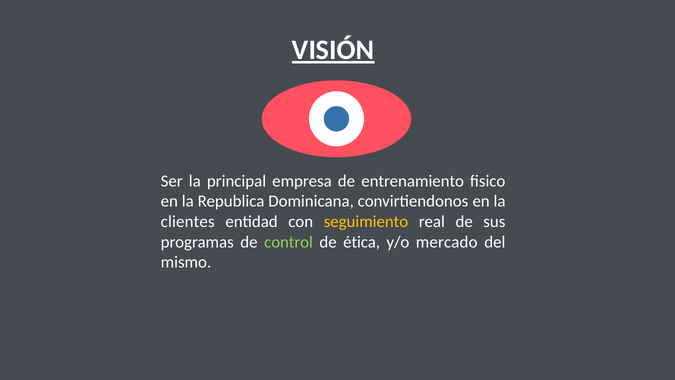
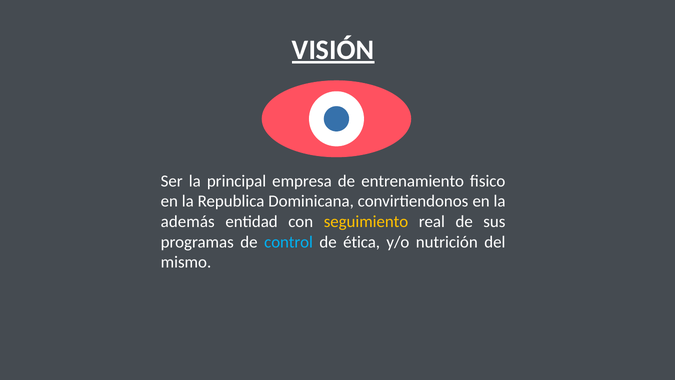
clientes: clientes -> además
control colour: light green -> light blue
mercado: mercado -> nutrición
